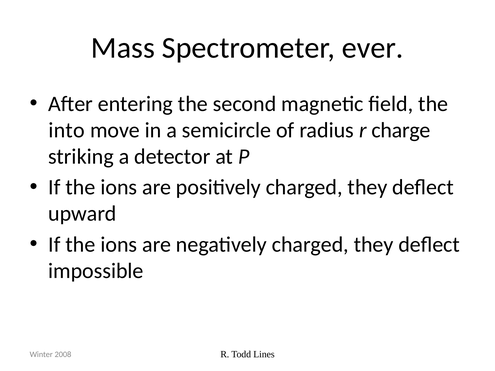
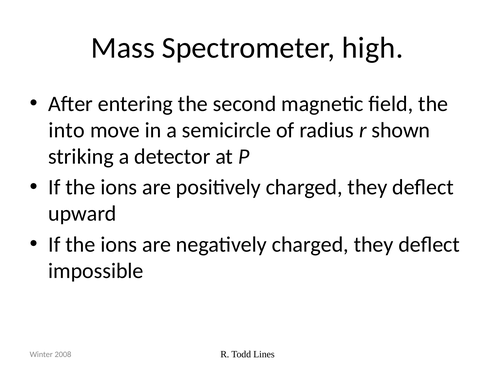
ever: ever -> high
charge: charge -> shown
